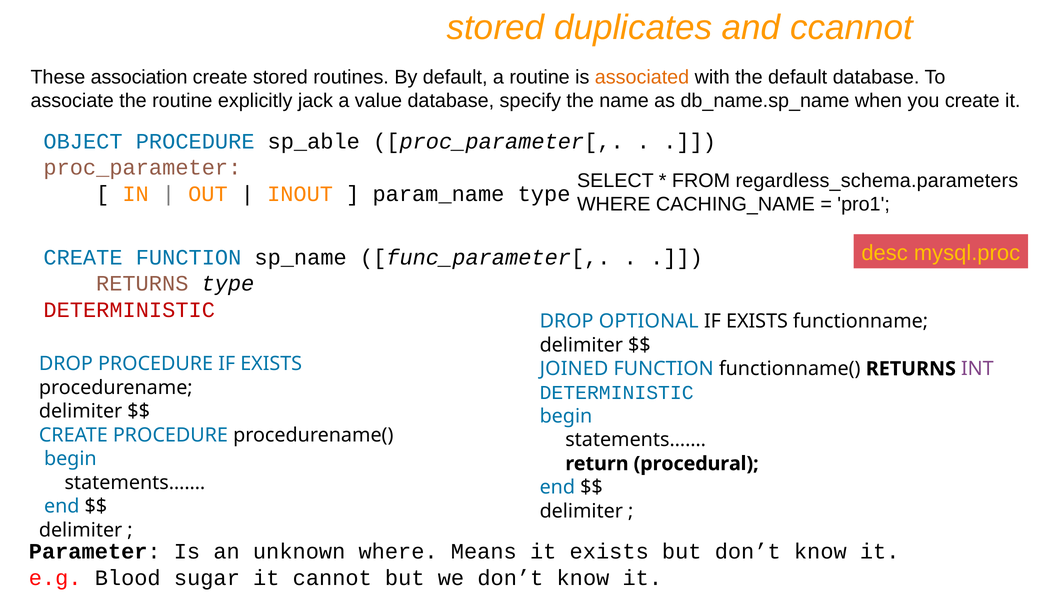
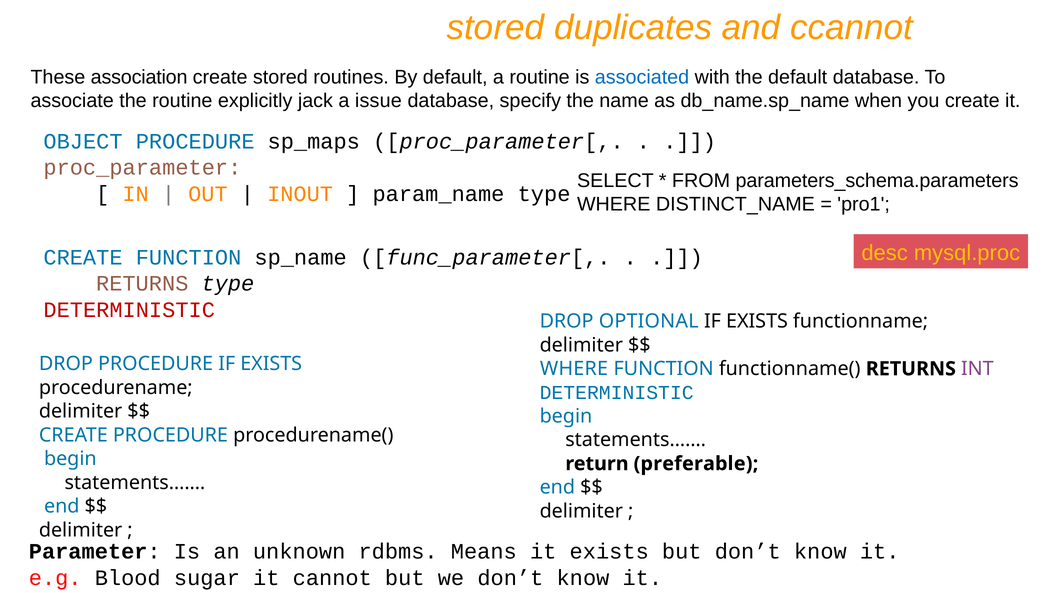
associated colour: orange -> blue
value: value -> issue
sp_able: sp_able -> sp_maps
regardless_schema.parameters: regardless_schema.parameters -> parameters_schema.parameters
CACHING_NAME: CACHING_NAME -> DISTINCT_NAME
JOINED at (574, 368): JOINED -> WHERE
procedural: procedural -> preferable
unknown where: where -> rdbms
